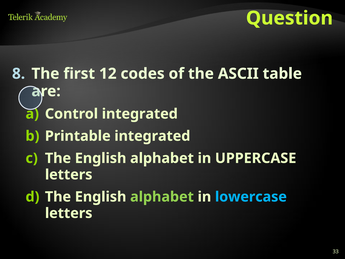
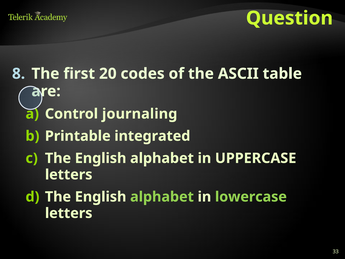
12: 12 -> 20
Control integrated: integrated -> journaling
lowercase colour: light blue -> light green
